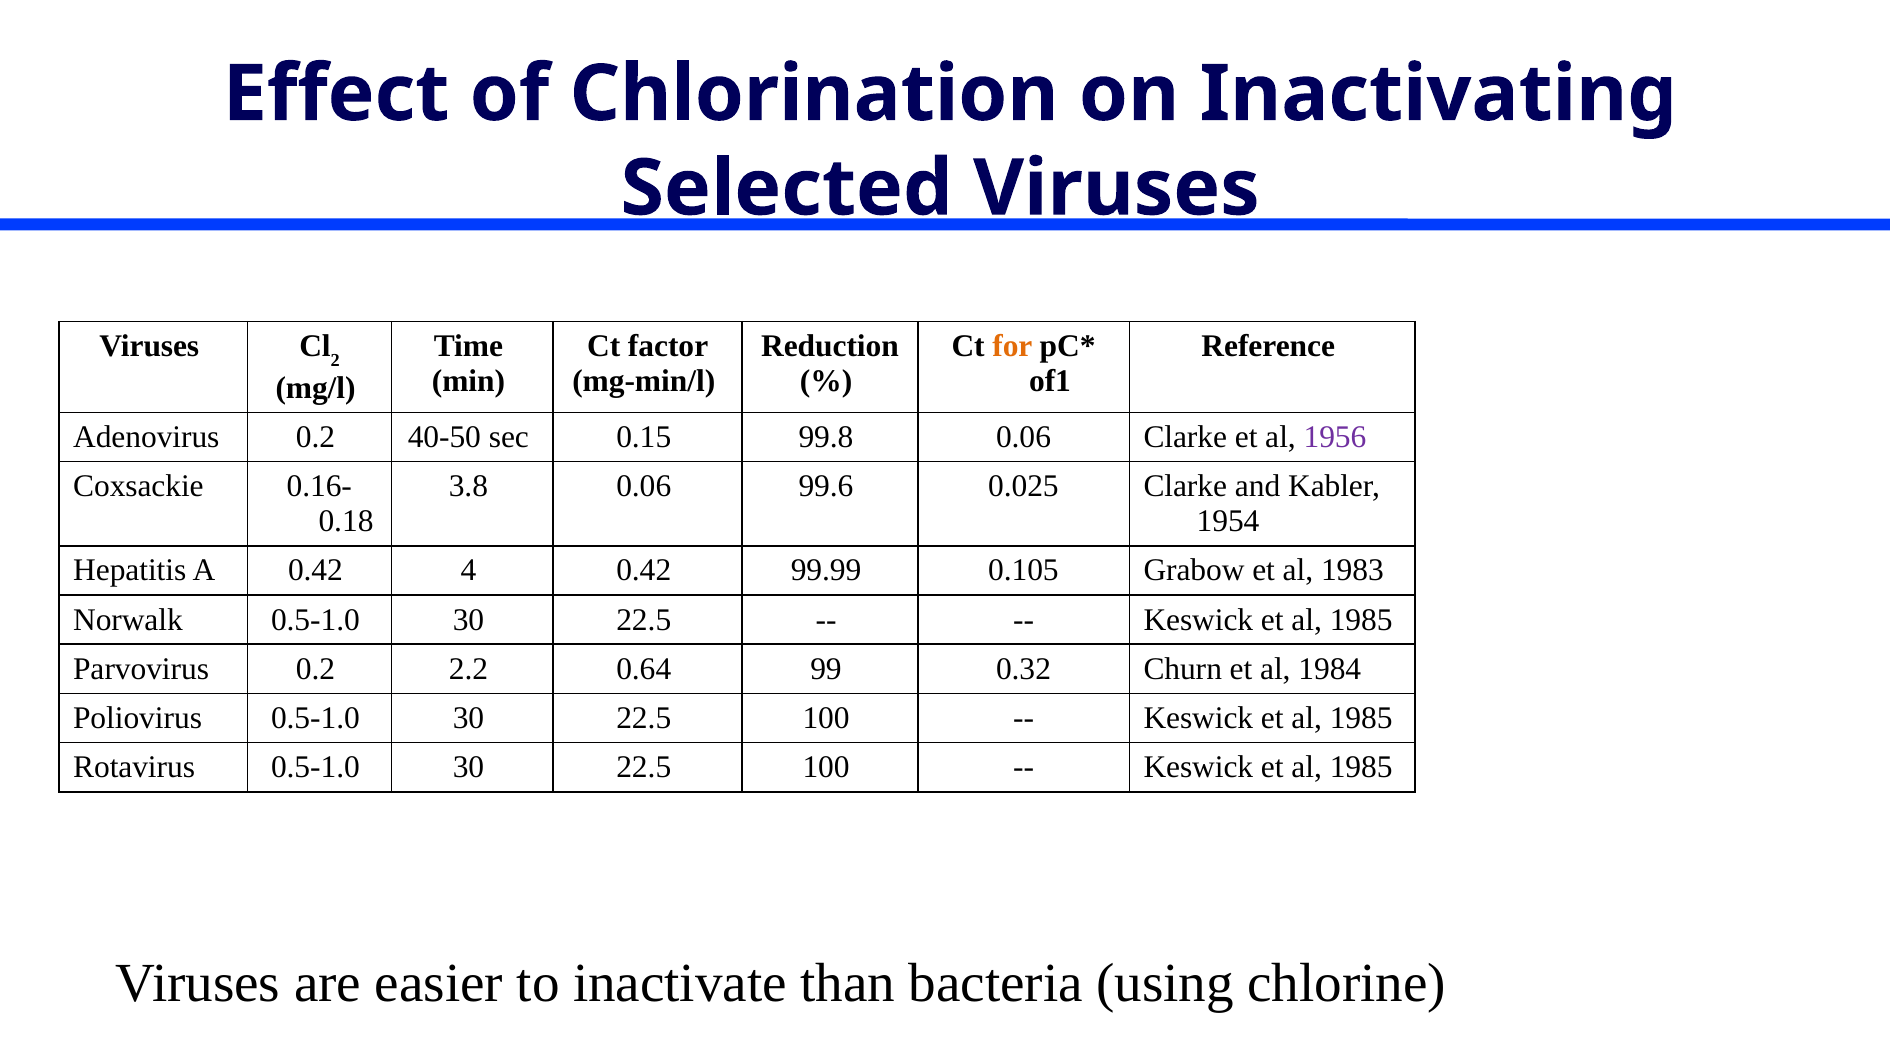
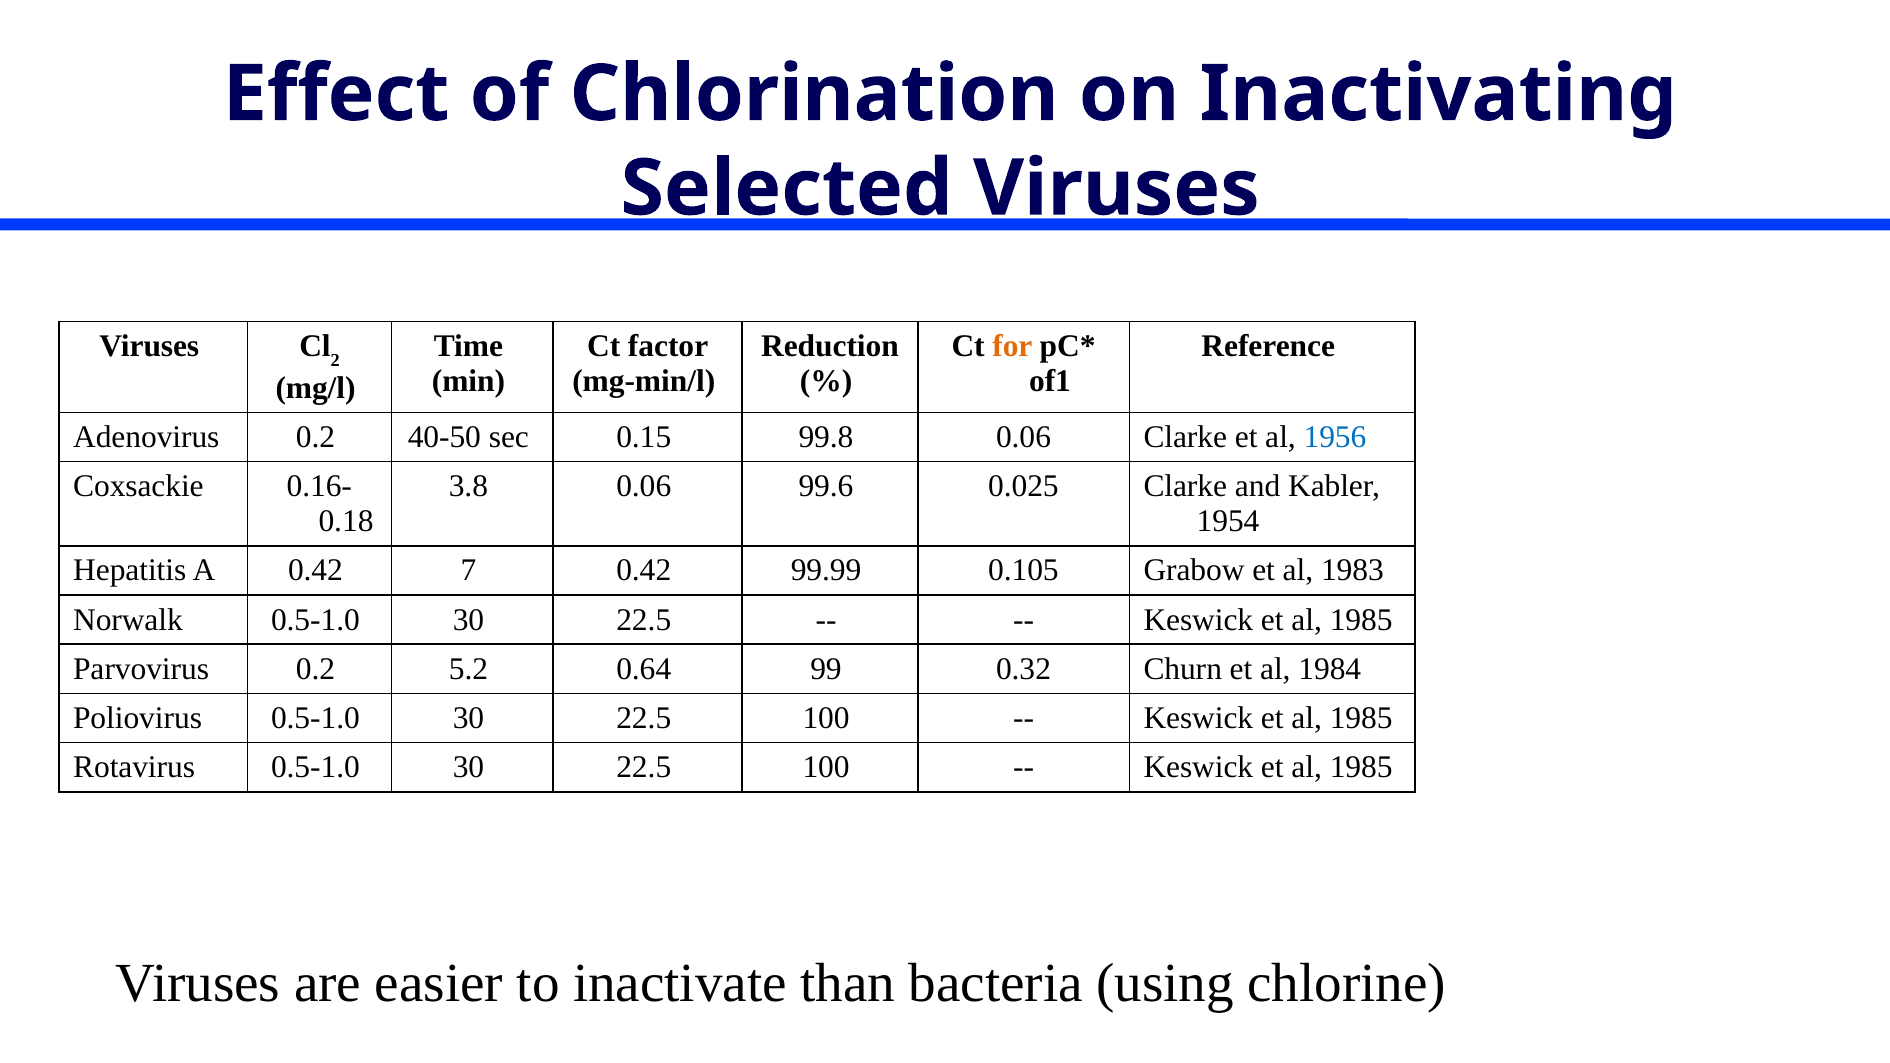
1956 colour: purple -> blue
4: 4 -> 7
2.2: 2.2 -> 5.2
